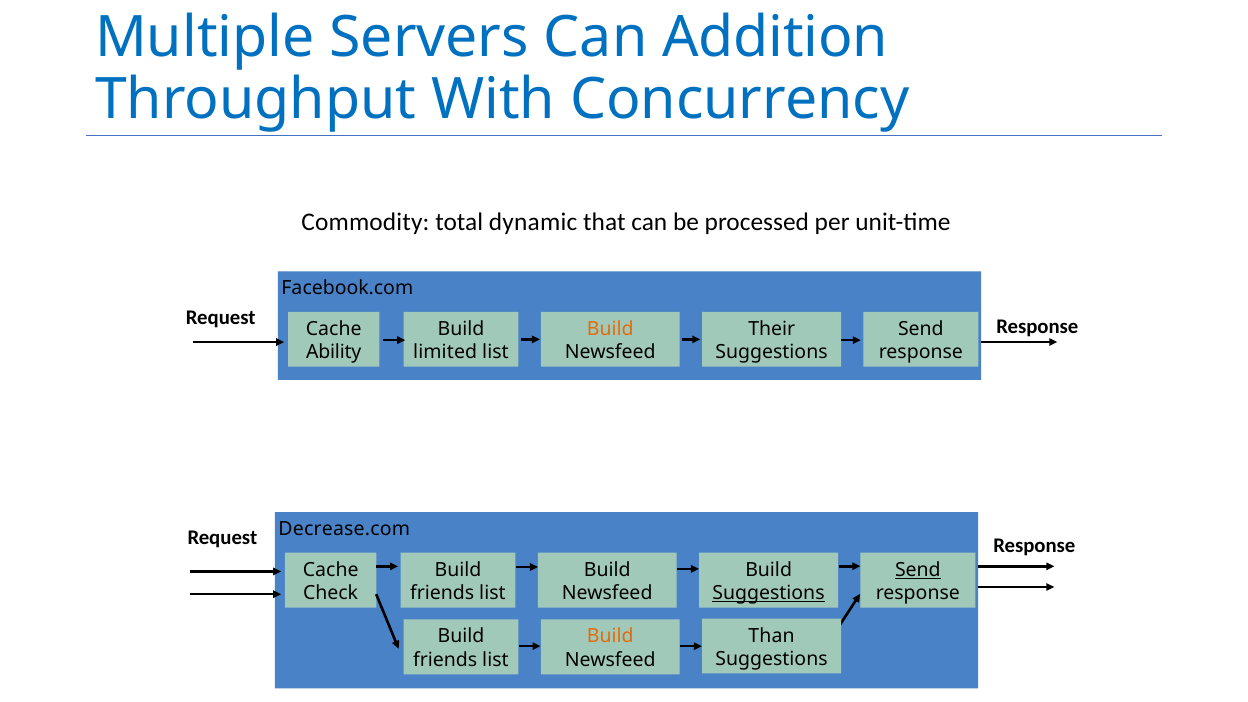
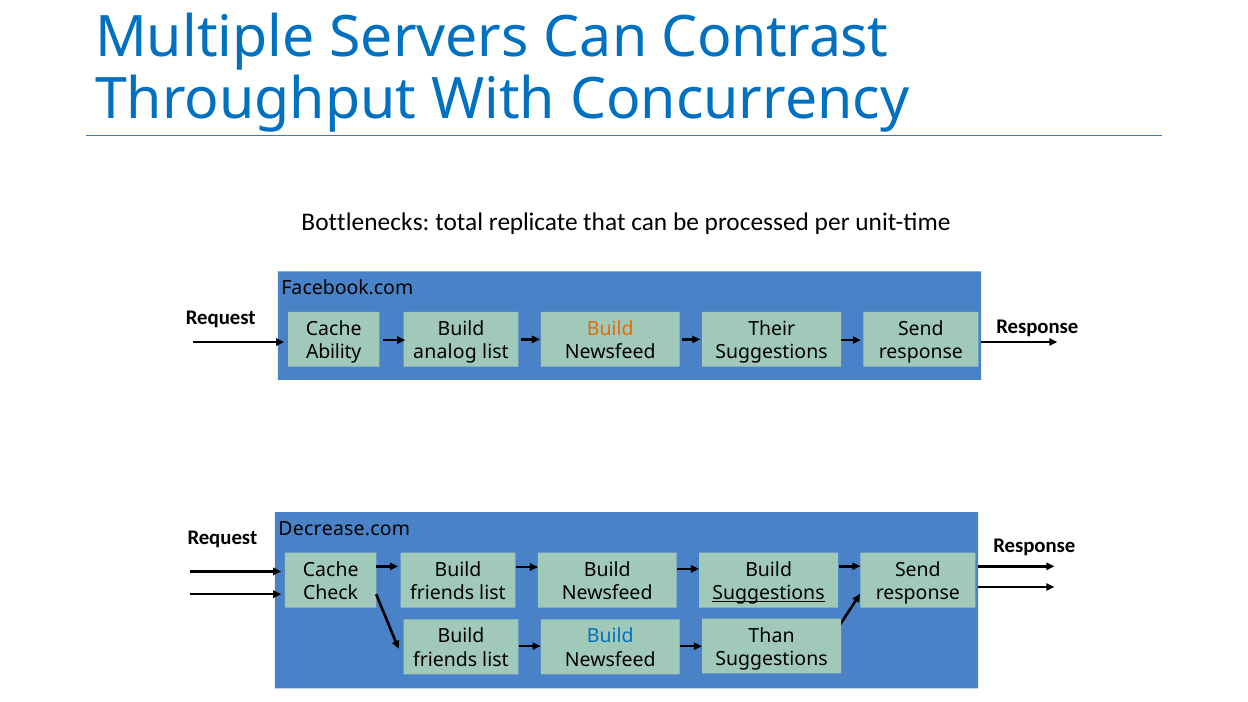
Addition: Addition -> Contrast
Commodity: Commodity -> Bottlenecks
dynamic: dynamic -> replicate
limited: limited -> analog
Send at (918, 570) underline: present -> none
Build at (610, 637) colour: orange -> blue
